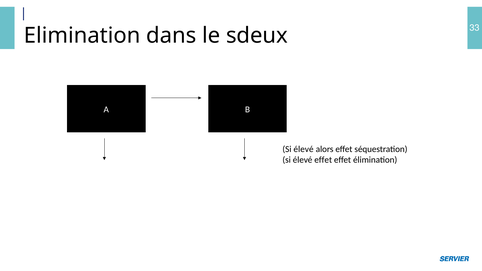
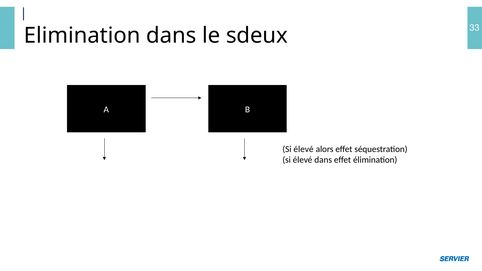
élevé effet: effet -> dans
